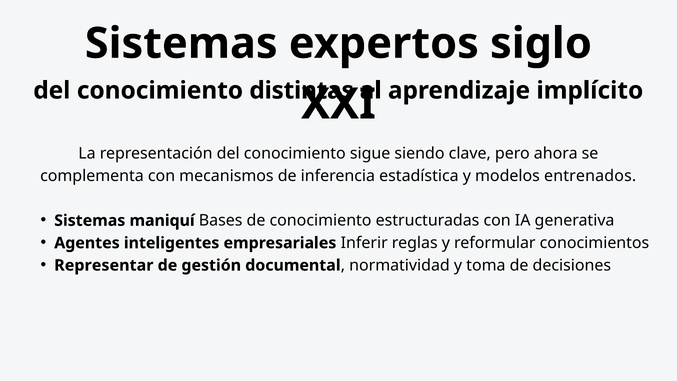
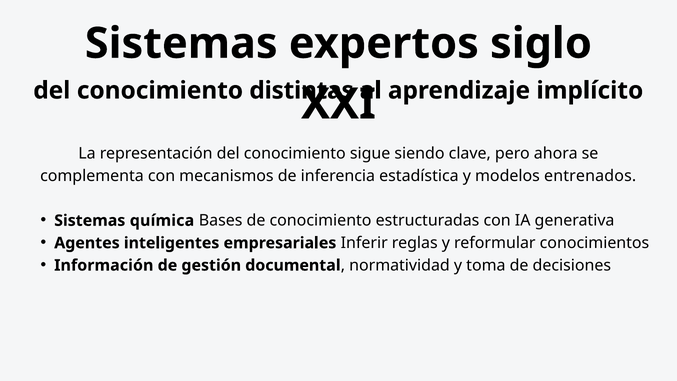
maniquí: maniquí -> química
Representar: Representar -> Información
